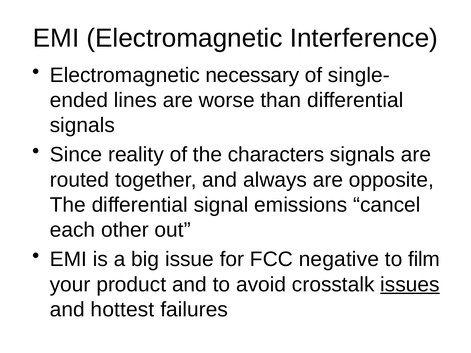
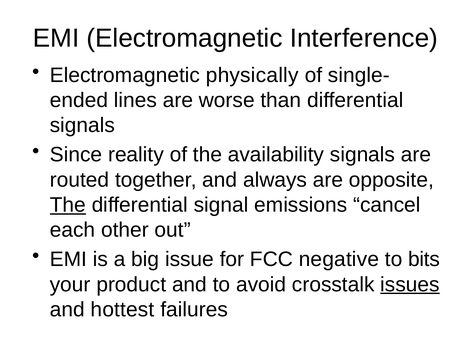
necessary: necessary -> physically
characters: characters -> availability
The at (68, 205) underline: none -> present
film: film -> bits
